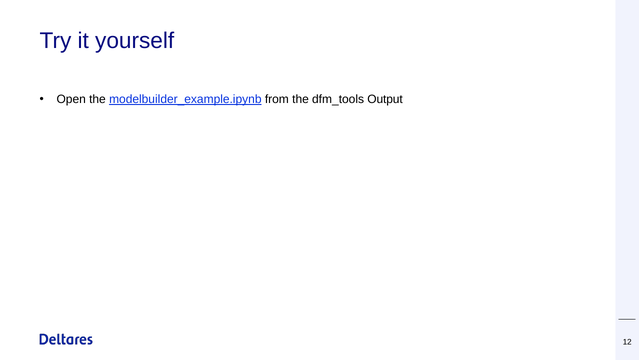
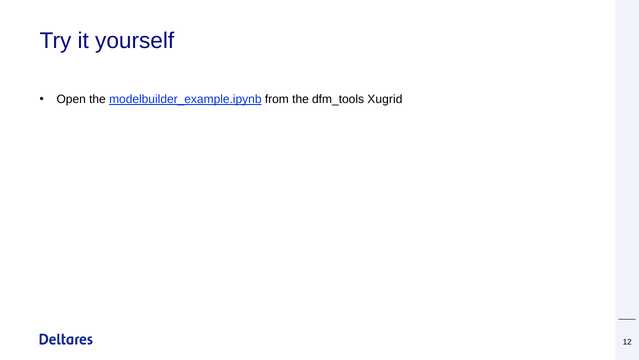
Output: Output -> Xugrid
